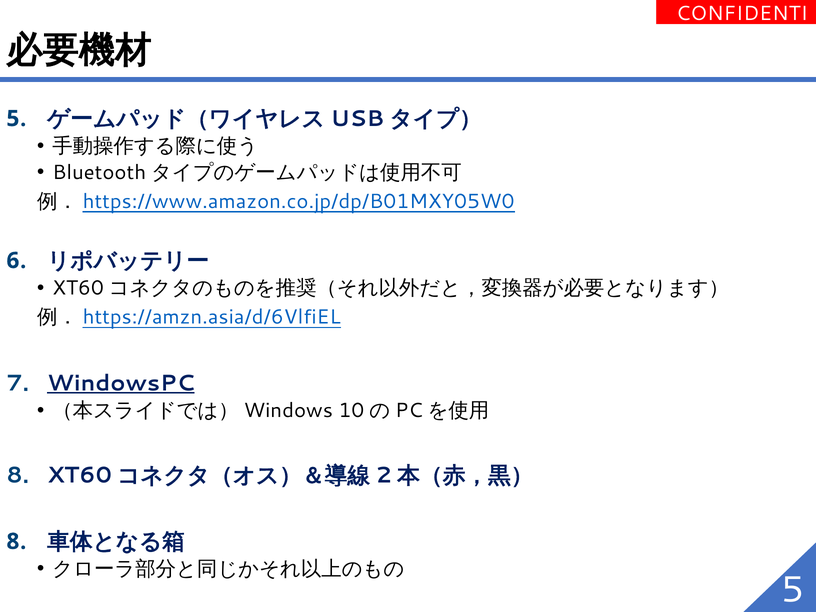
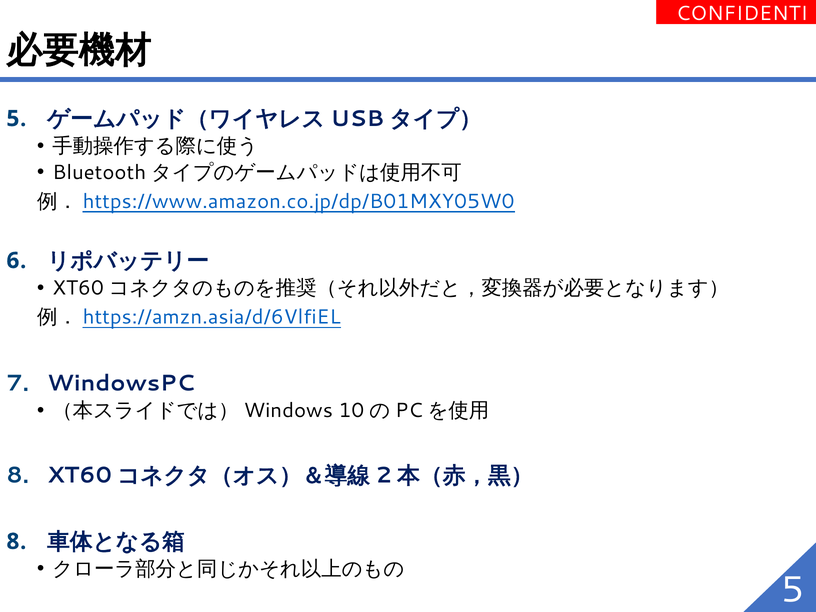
WindowsPC underline: present -> none
